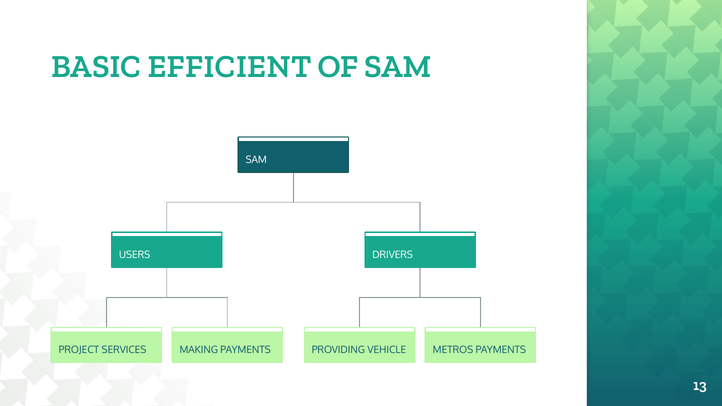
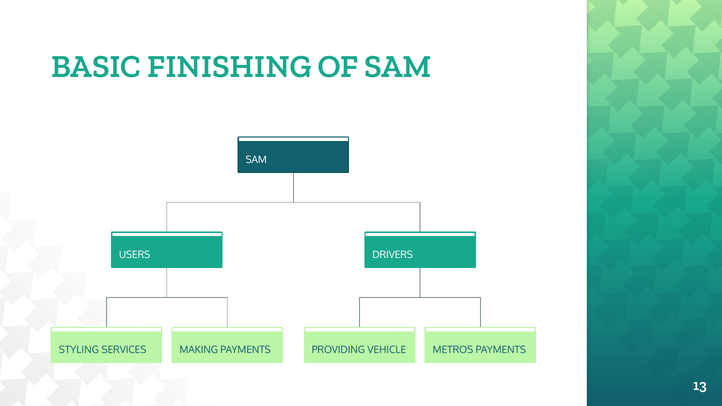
EFFICIENT: EFFICIENT -> FINISHING
PROJECT: PROJECT -> STYLING
